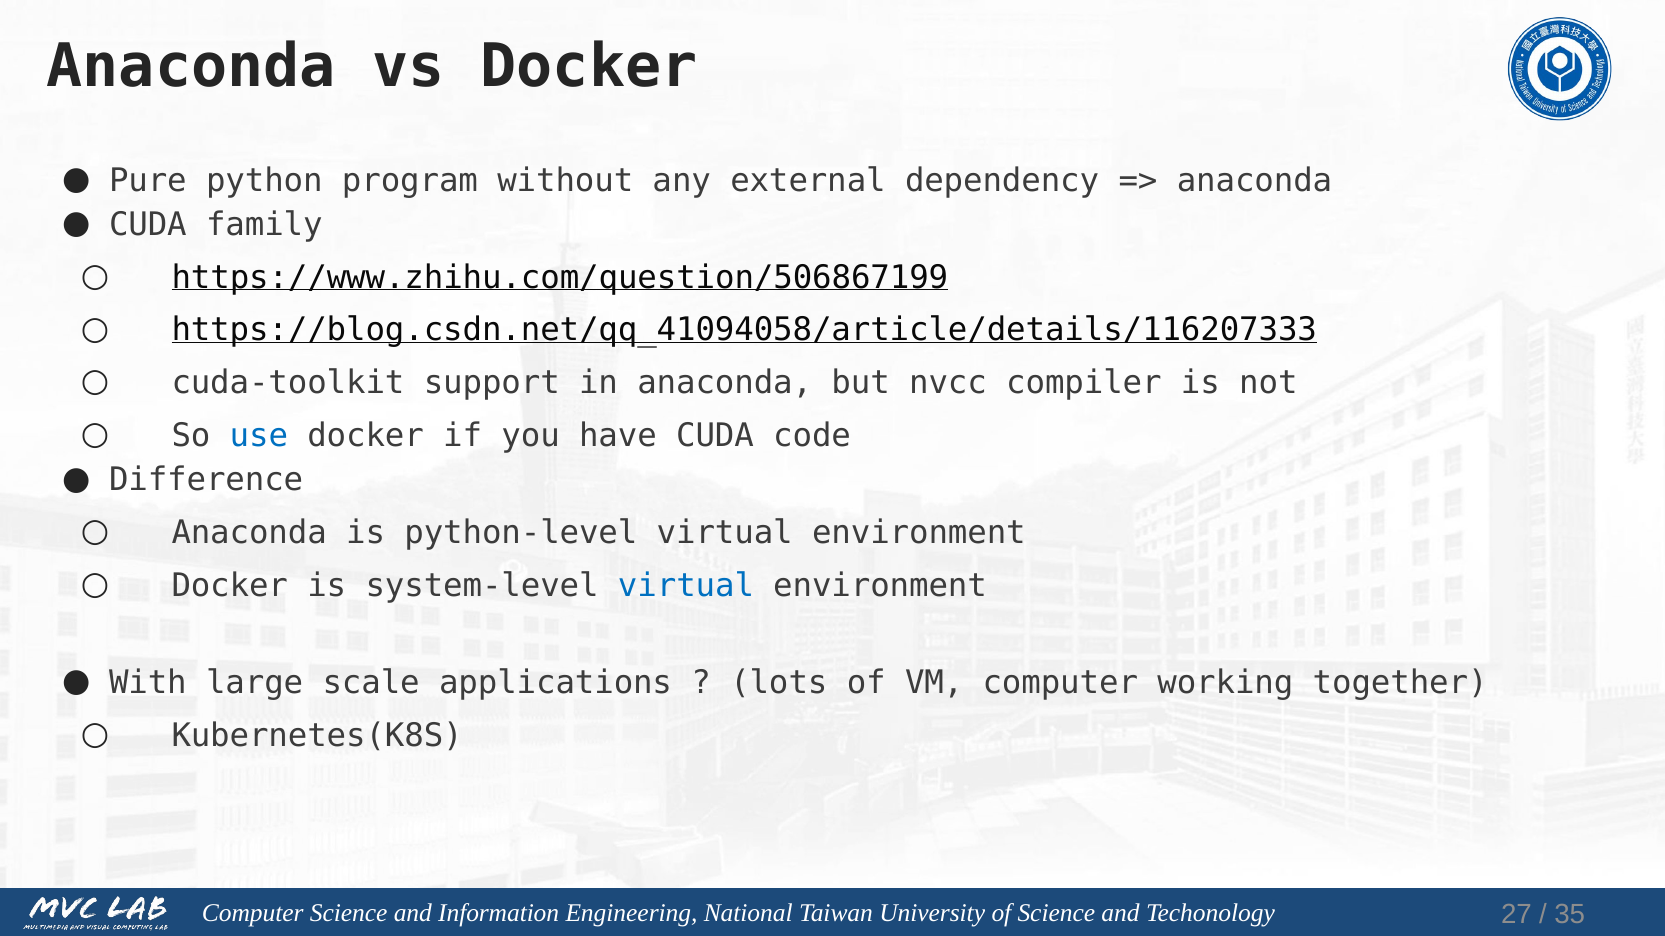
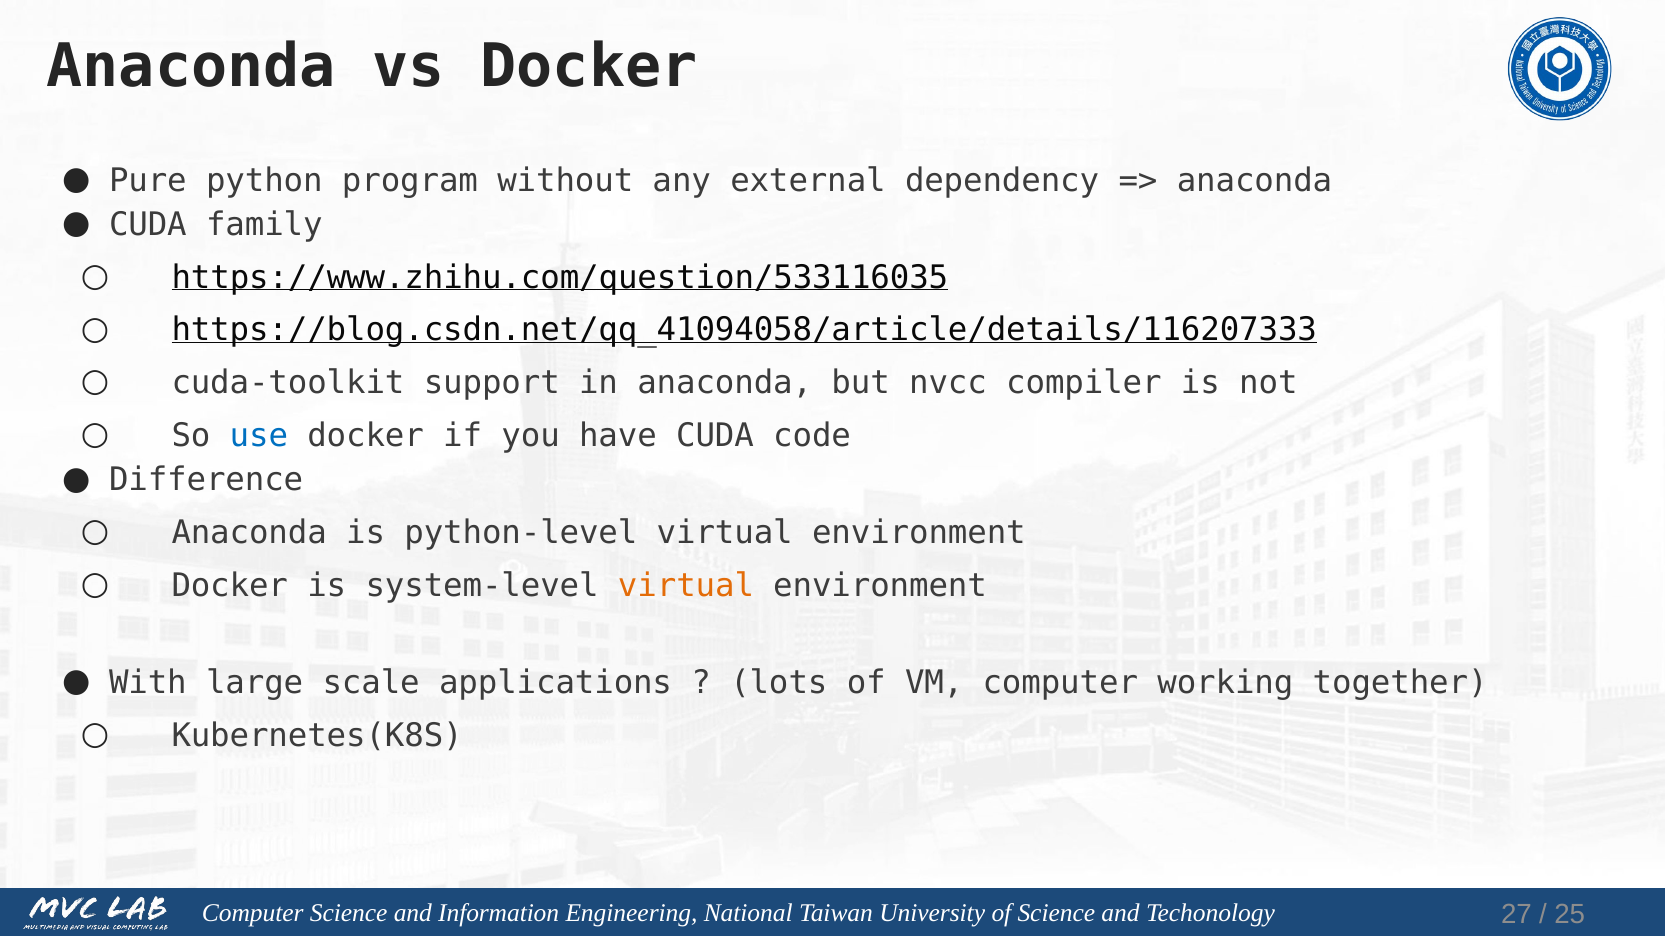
https://www.zhihu.com/question/506867199: https://www.zhihu.com/question/506867199 -> https://www.zhihu.com/question/533116035
virtual at (686, 586) colour: blue -> orange
35: 35 -> 25
